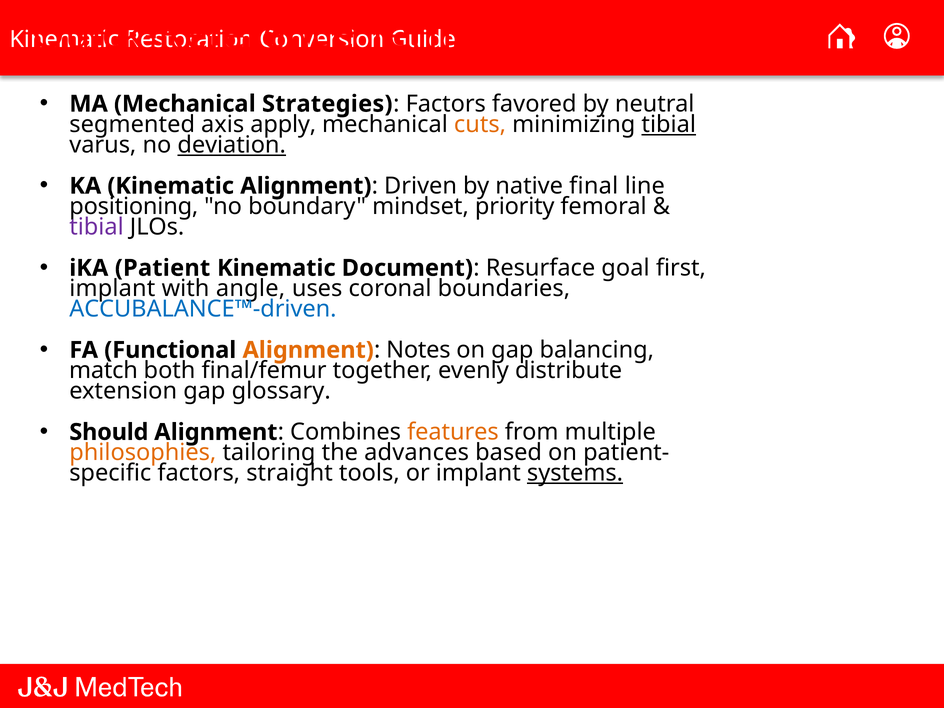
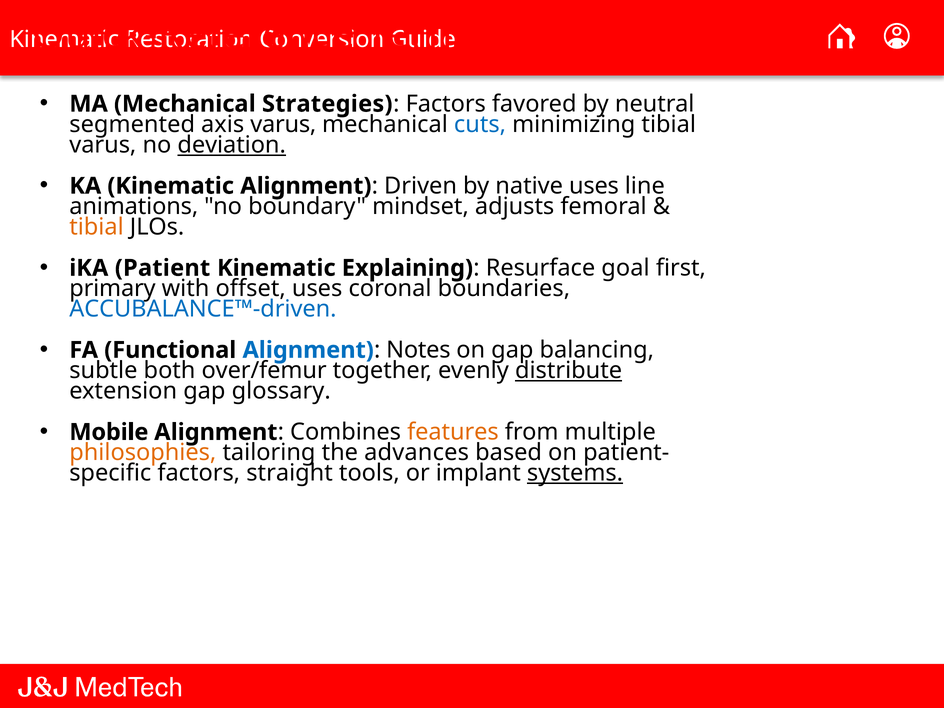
axis apply: apply -> varus
cuts colour: orange -> blue
tibial at (669, 124) underline: present -> none
native final: final -> uses
positioning: positioning -> animations
priority: priority -> adjusts
tibial at (97, 227) colour: purple -> orange
Document: Document -> Explaining
implant at (112, 289): implant -> primary
angle: angle -> offset
Alignment at (308, 350) colour: orange -> blue
match: match -> subtle
final/femur: final/femur -> over/femur
distribute underline: none -> present
Should: Should -> Mobile
